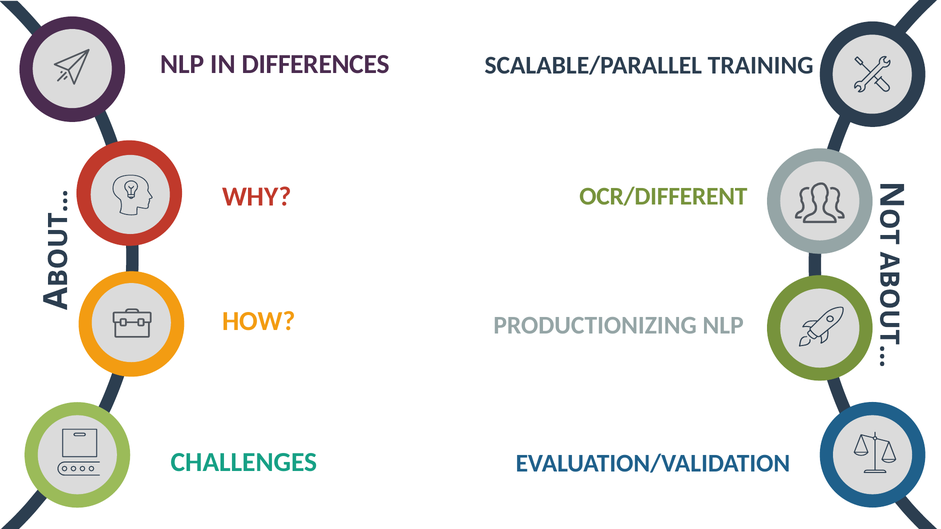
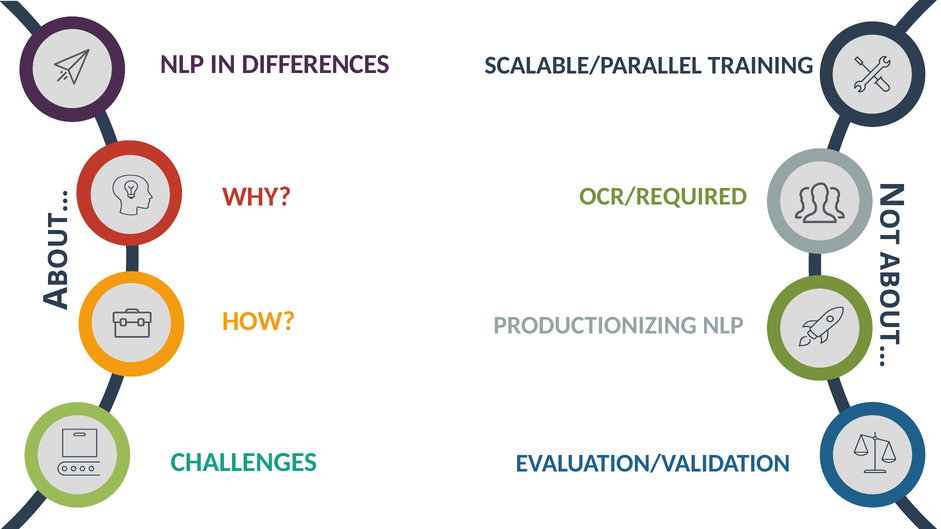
OCR/DIFFERENT: OCR/DIFFERENT -> OCR/REQUIRED
